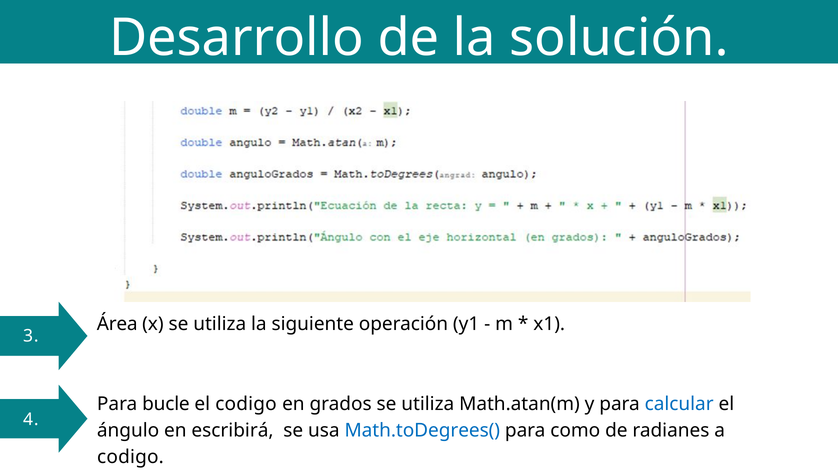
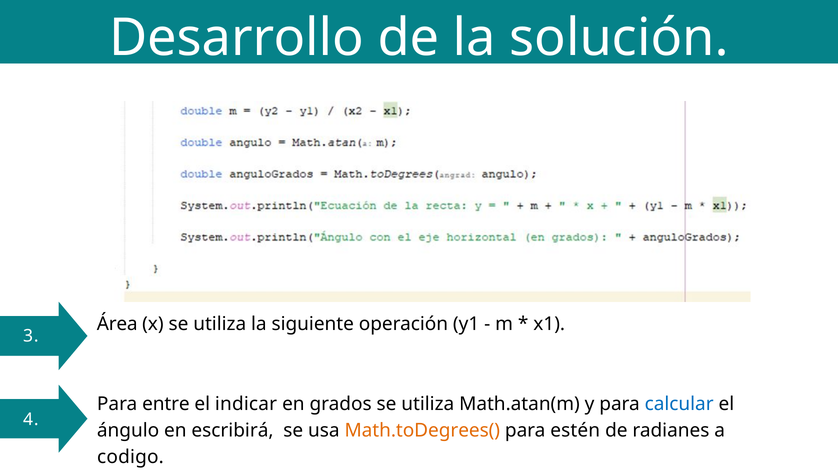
bucle: bucle -> entre
el codigo: codigo -> indicar
Math.toDegrees( colour: blue -> orange
como: como -> estén
